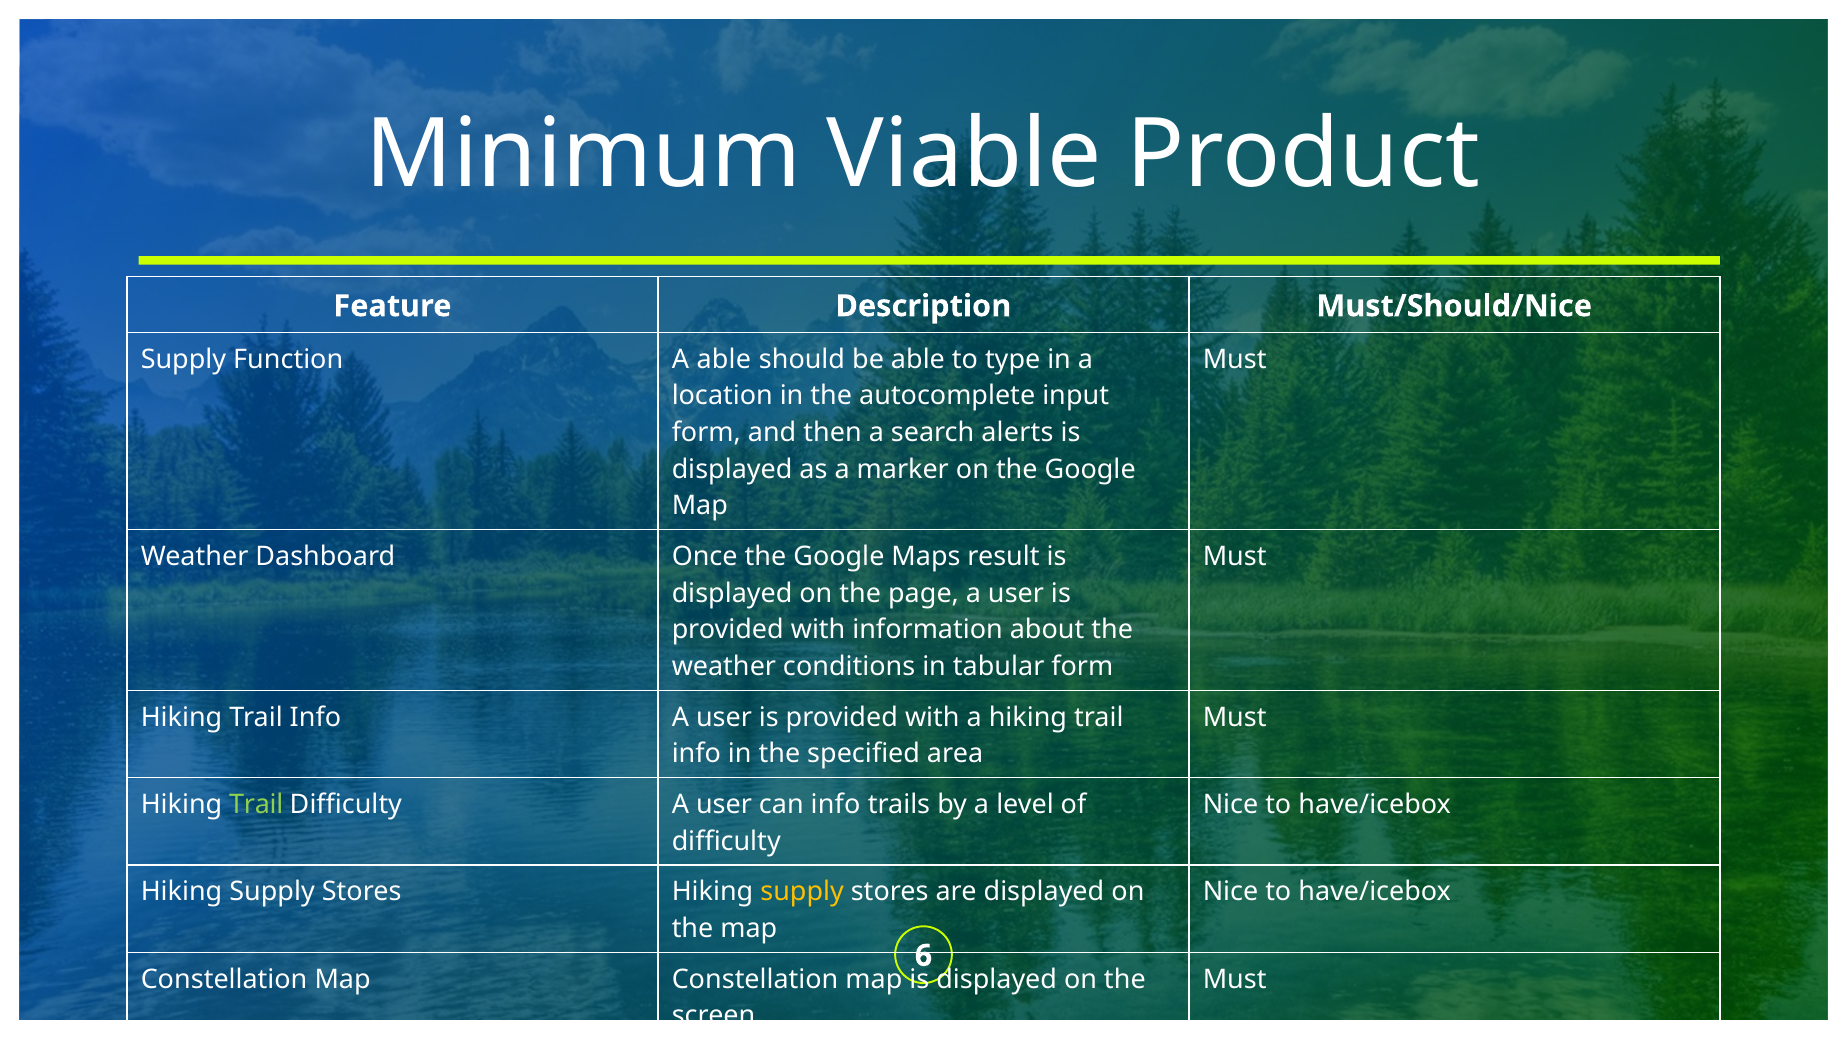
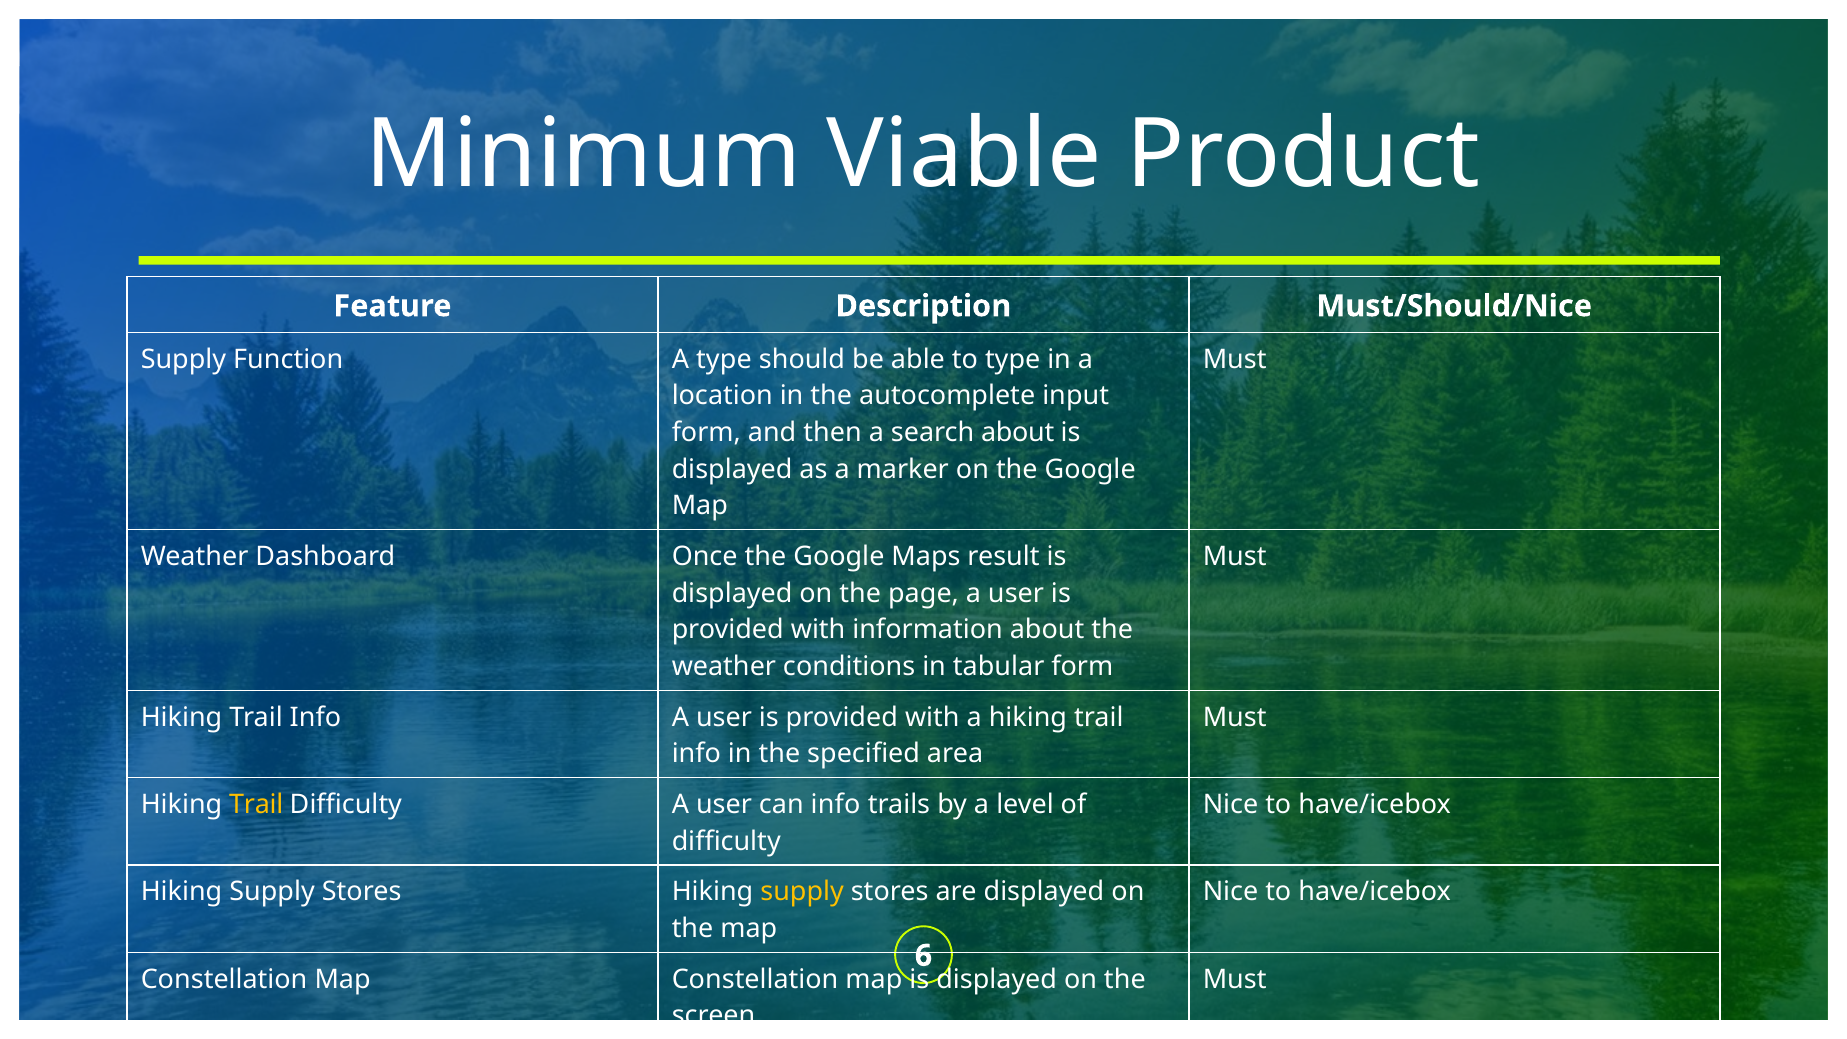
A able: able -> type
search alerts: alerts -> about
Trail at (256, 805) colour: light green -> yellow
